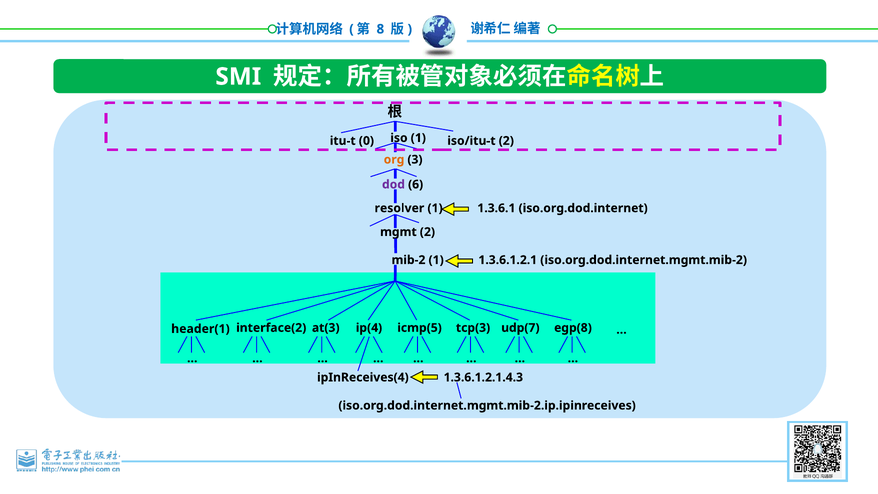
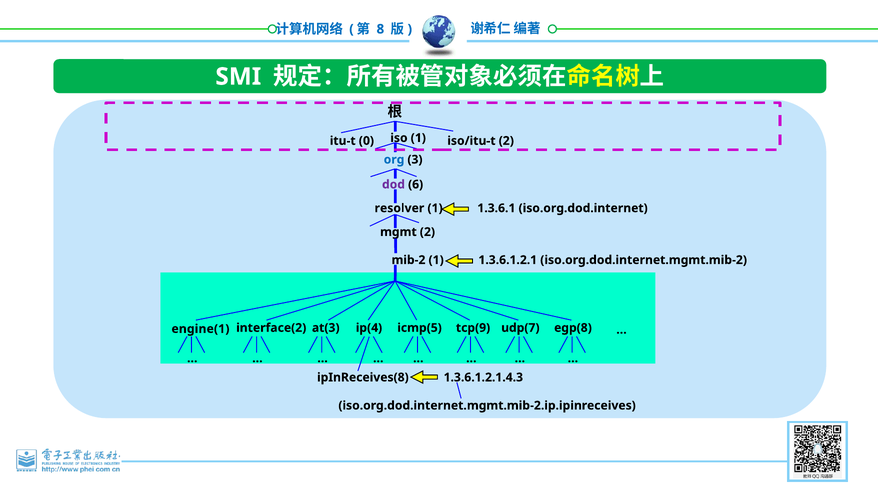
org colour: orange -> blue
header(1: header(1 -> engine(1
tcp(3: tcp(3 -> tcp(9
ipInReceives(4: ipInReceives(4 -> ipInReceives(8
